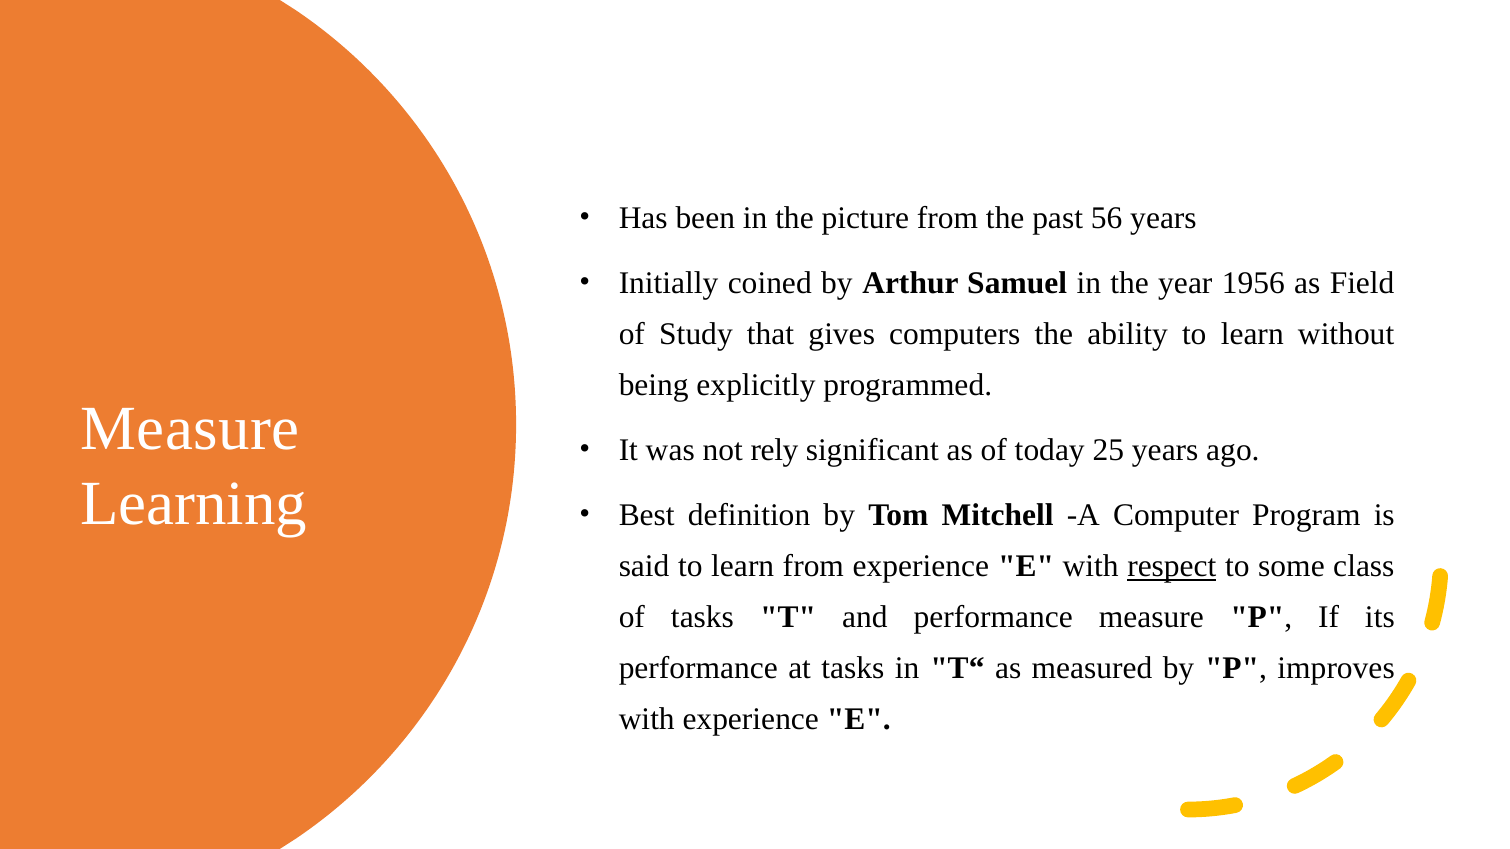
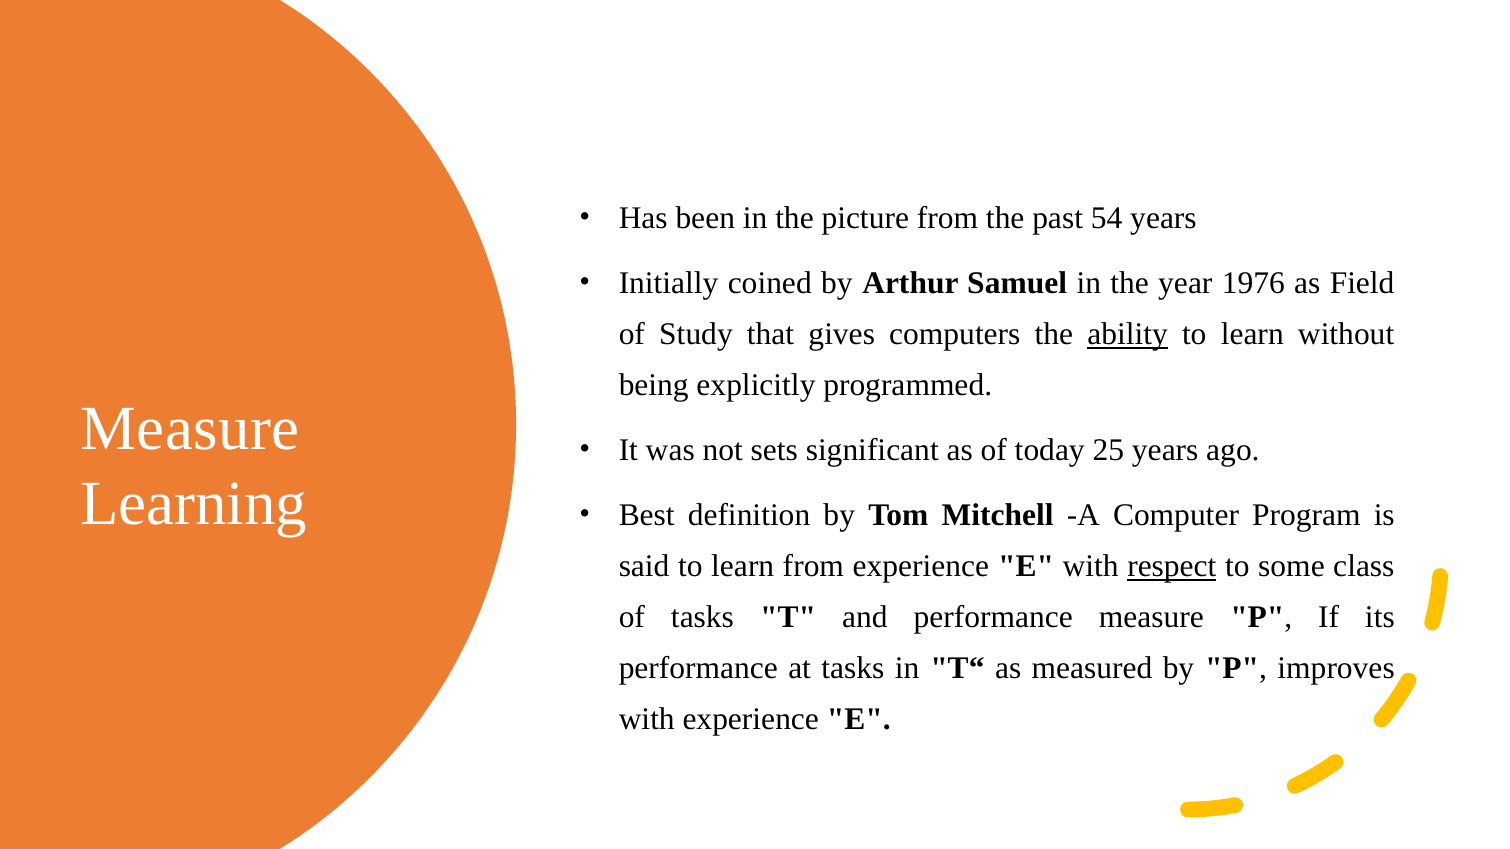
56: 56 -> 54
1956: 1956 -> 1976
ability underline: none -> present
rely: rely -> sets
